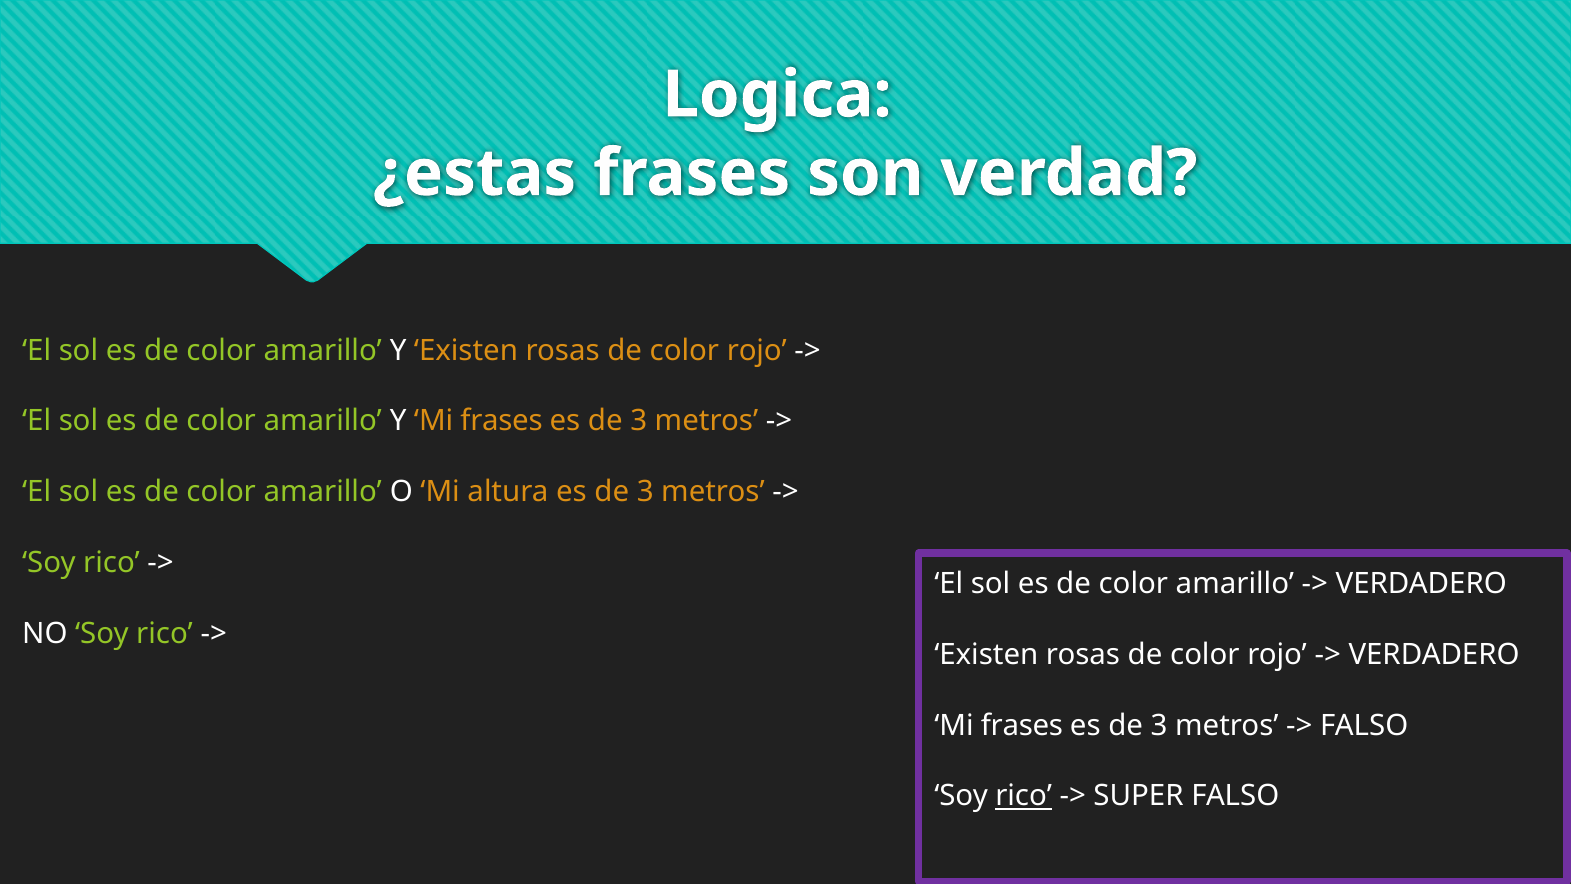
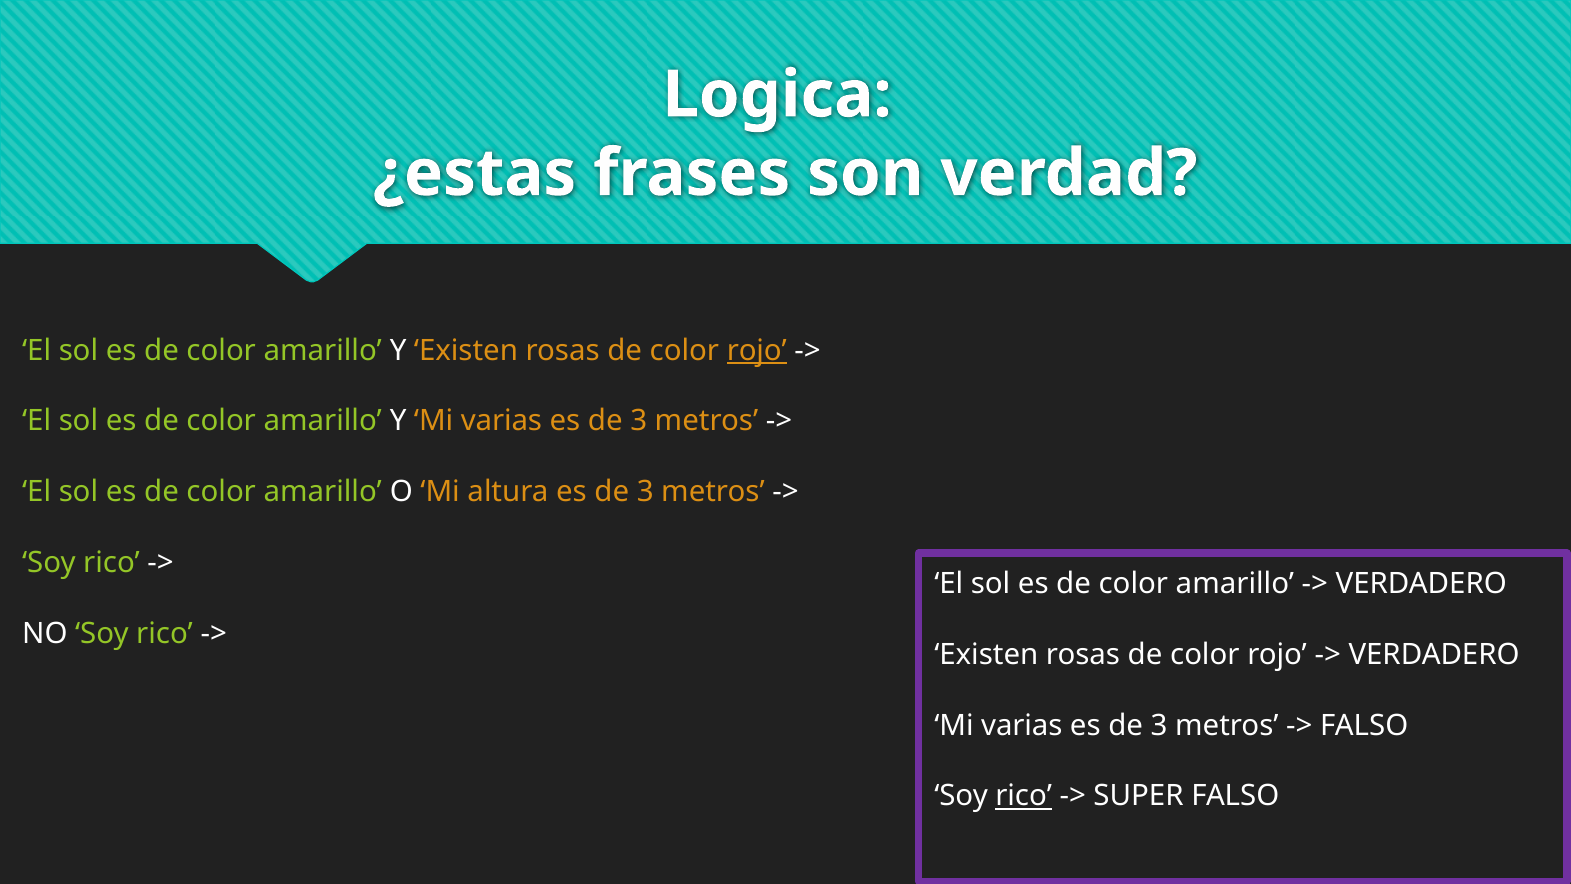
rojo at (757, 350) underline: none -> present
Y Mi frases: frases -> varias
frases at (1022, 725): frases -> varias
